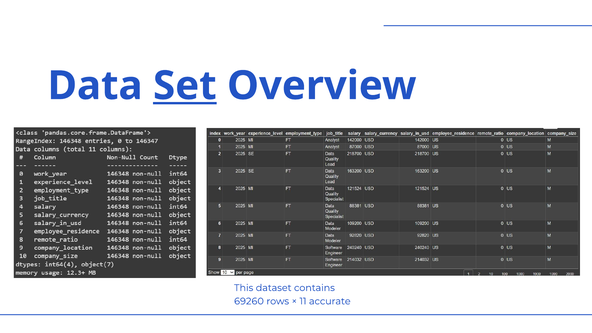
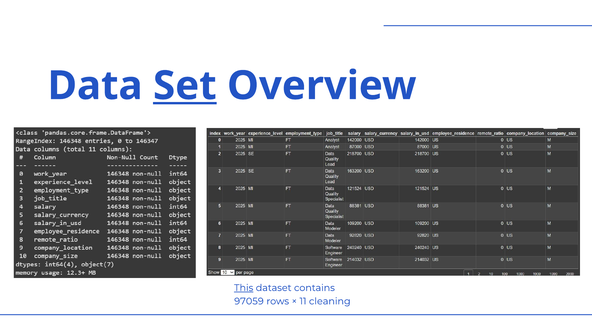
This underline: none -> present
69260: 69260 -> 97059
accurate: accurate -> cleaning
